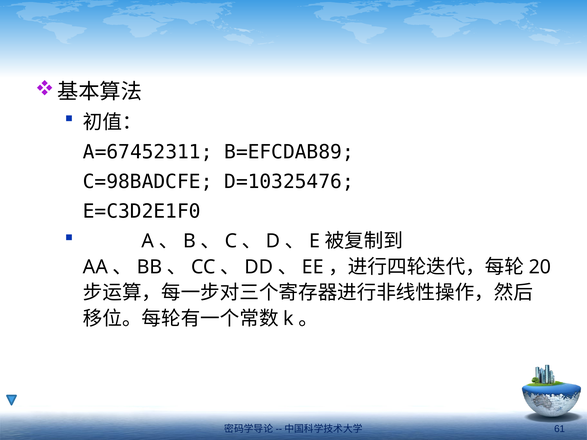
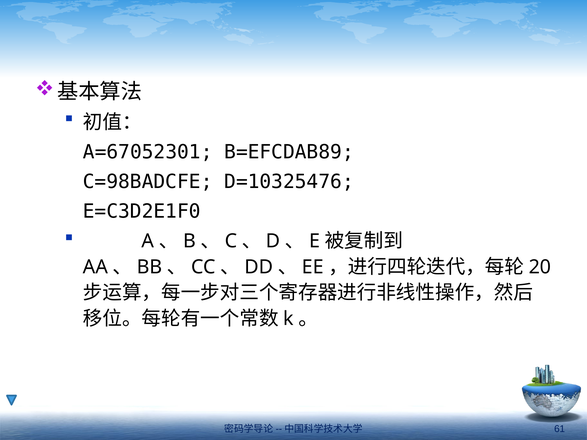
A=67452311: A=67452311 -> A=67052301
